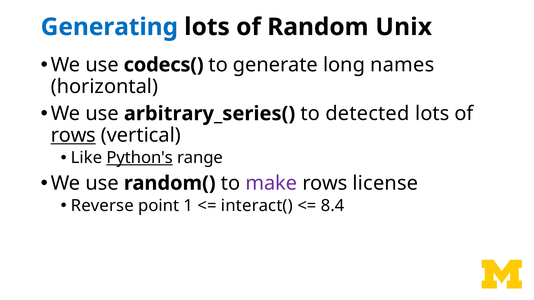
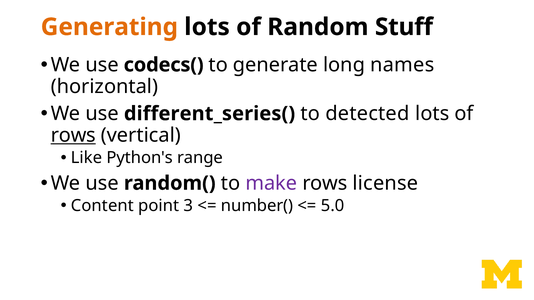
Generating colour: blue -> orange
Unix: Unix -> Stuff
arbitrary_series(: arbitrary_series( -> different_series(
Python's underline: present -> none
Reverse: Reverse -> Content
1: 1 -> 3
interact(: interact( -> number(
8.4: 8.4 -> 5.0
